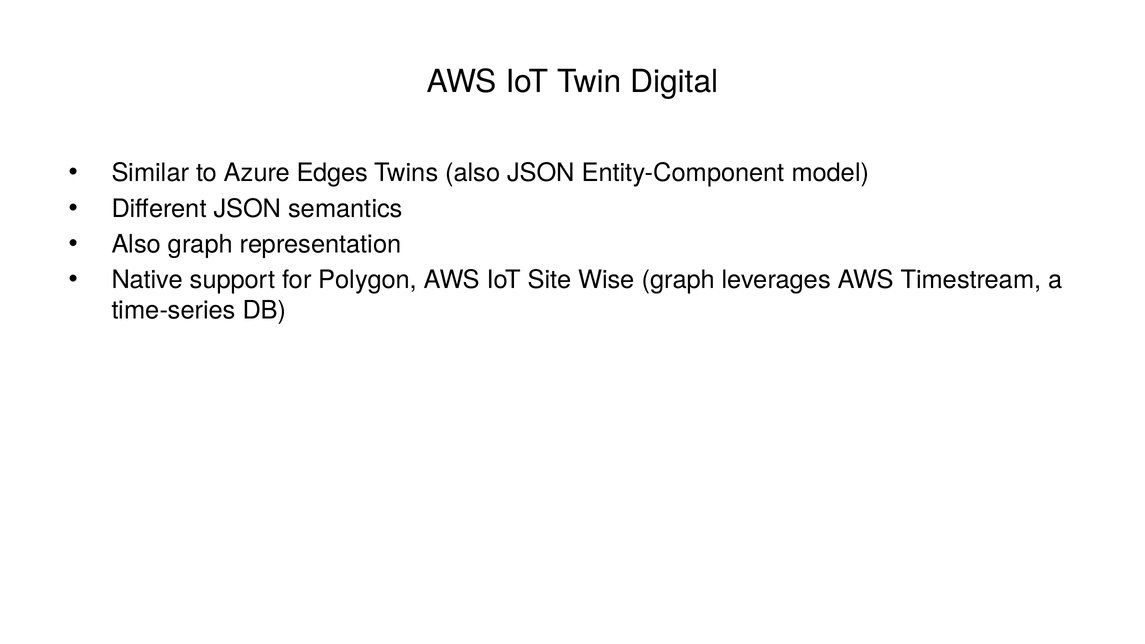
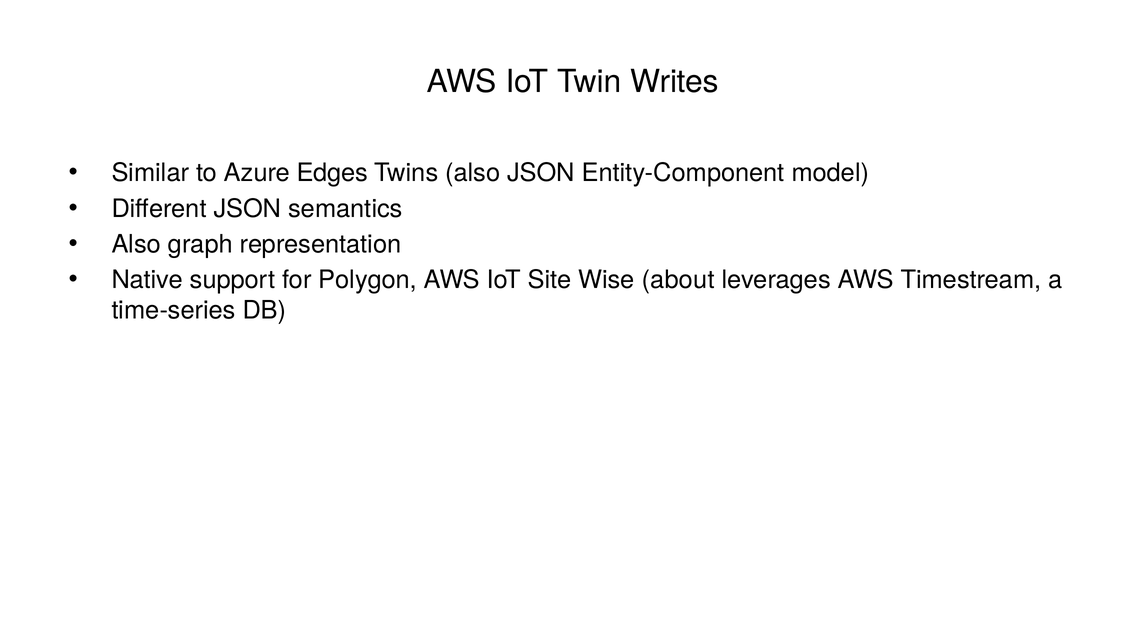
Digital: Digital -> Writes
Wise graph: graph -> about
